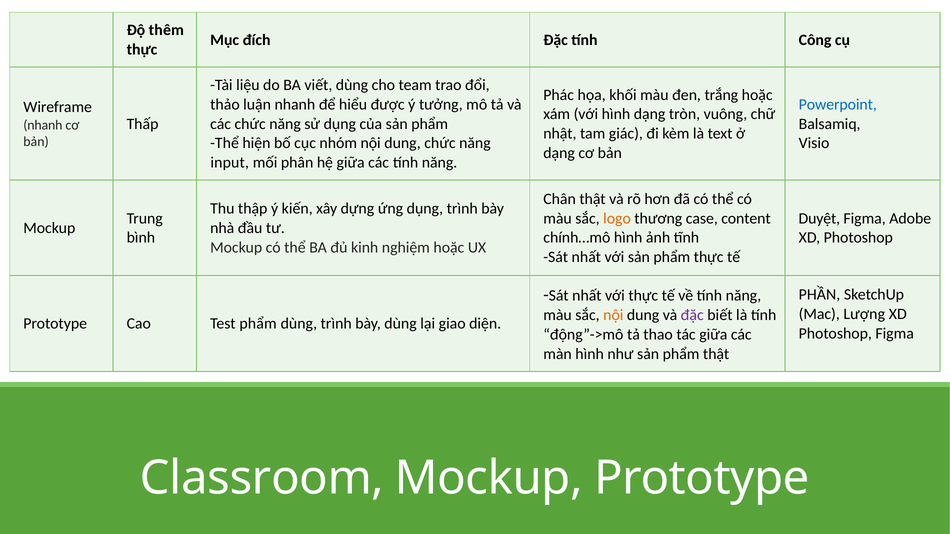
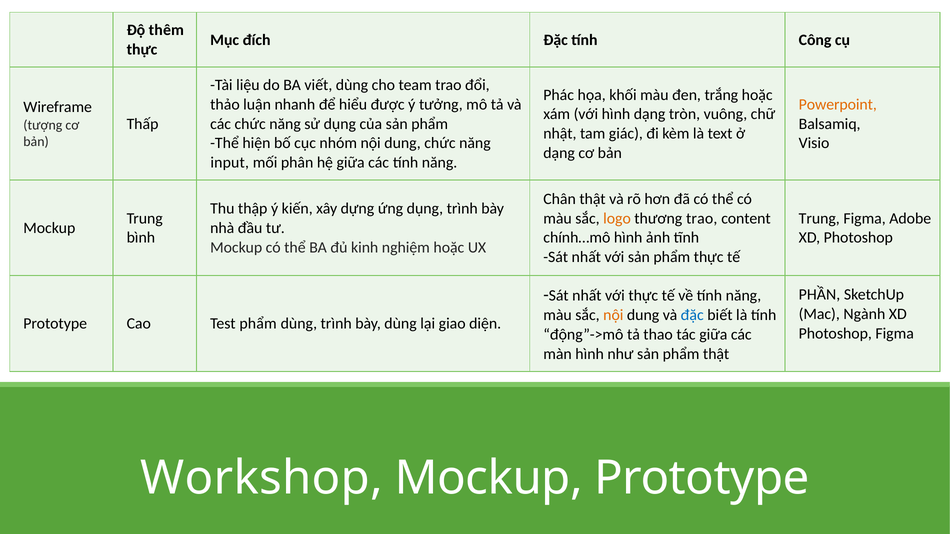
Powerpoint colour: blue -> orange
nhanh at (43, 125): nhanh -> tượng
thương case: case -> trao
Duyệt at (819, 218): Duyệt -> Trung
Lượng: Lượng -> Ngành
đặc at (692, 315) colour: purple -> blue
Classroom: Classroom -> Workshop
